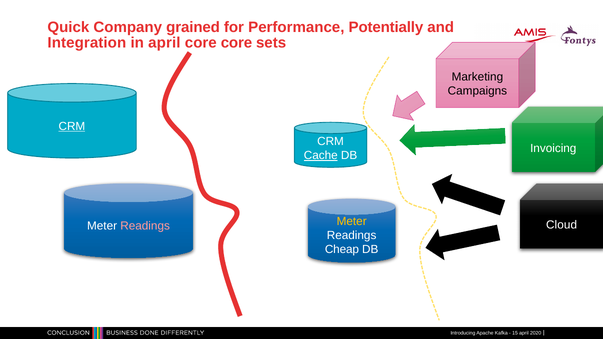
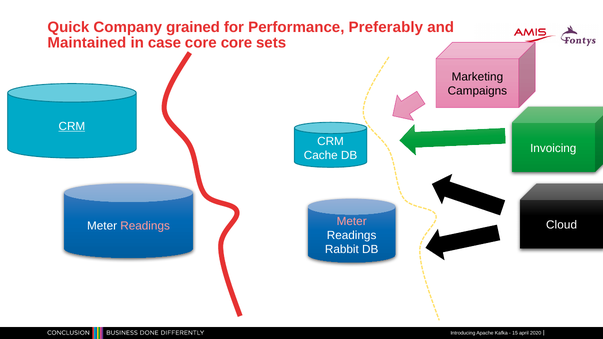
Potentially: Potentially -> Preferably
Integration: Integration -> Maintained
in april: april -> case
Cache underline: present -> none
Meter at (352, 221) colour: yellow -> pink
Cheap: Cheap -> Rabbit
